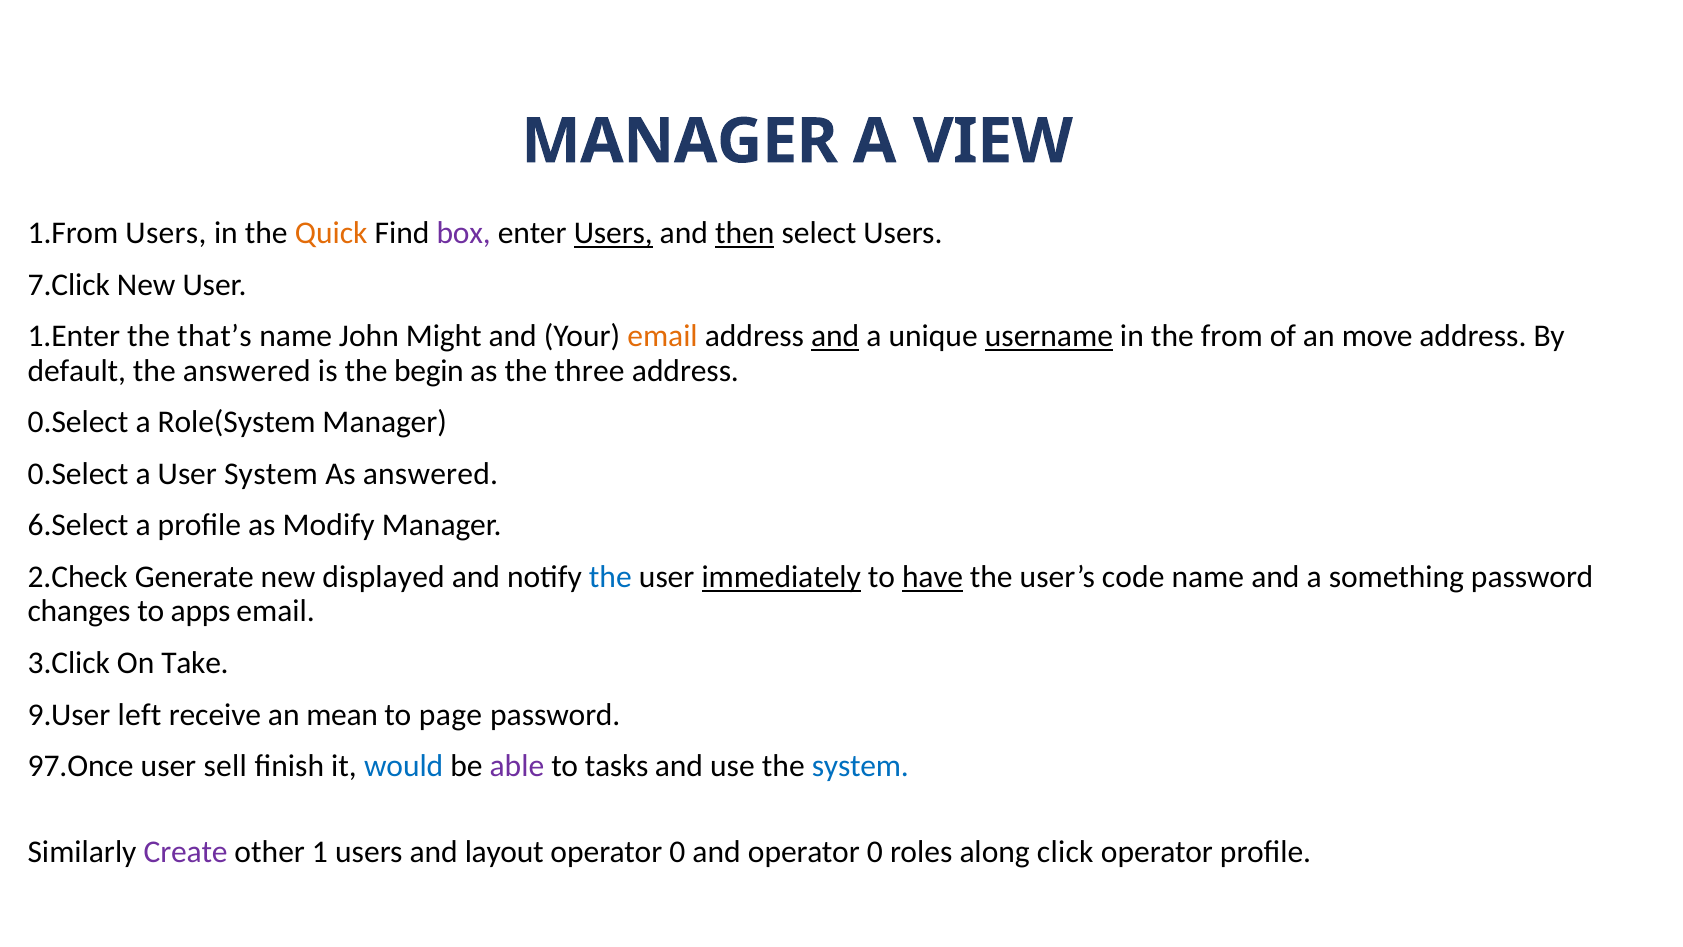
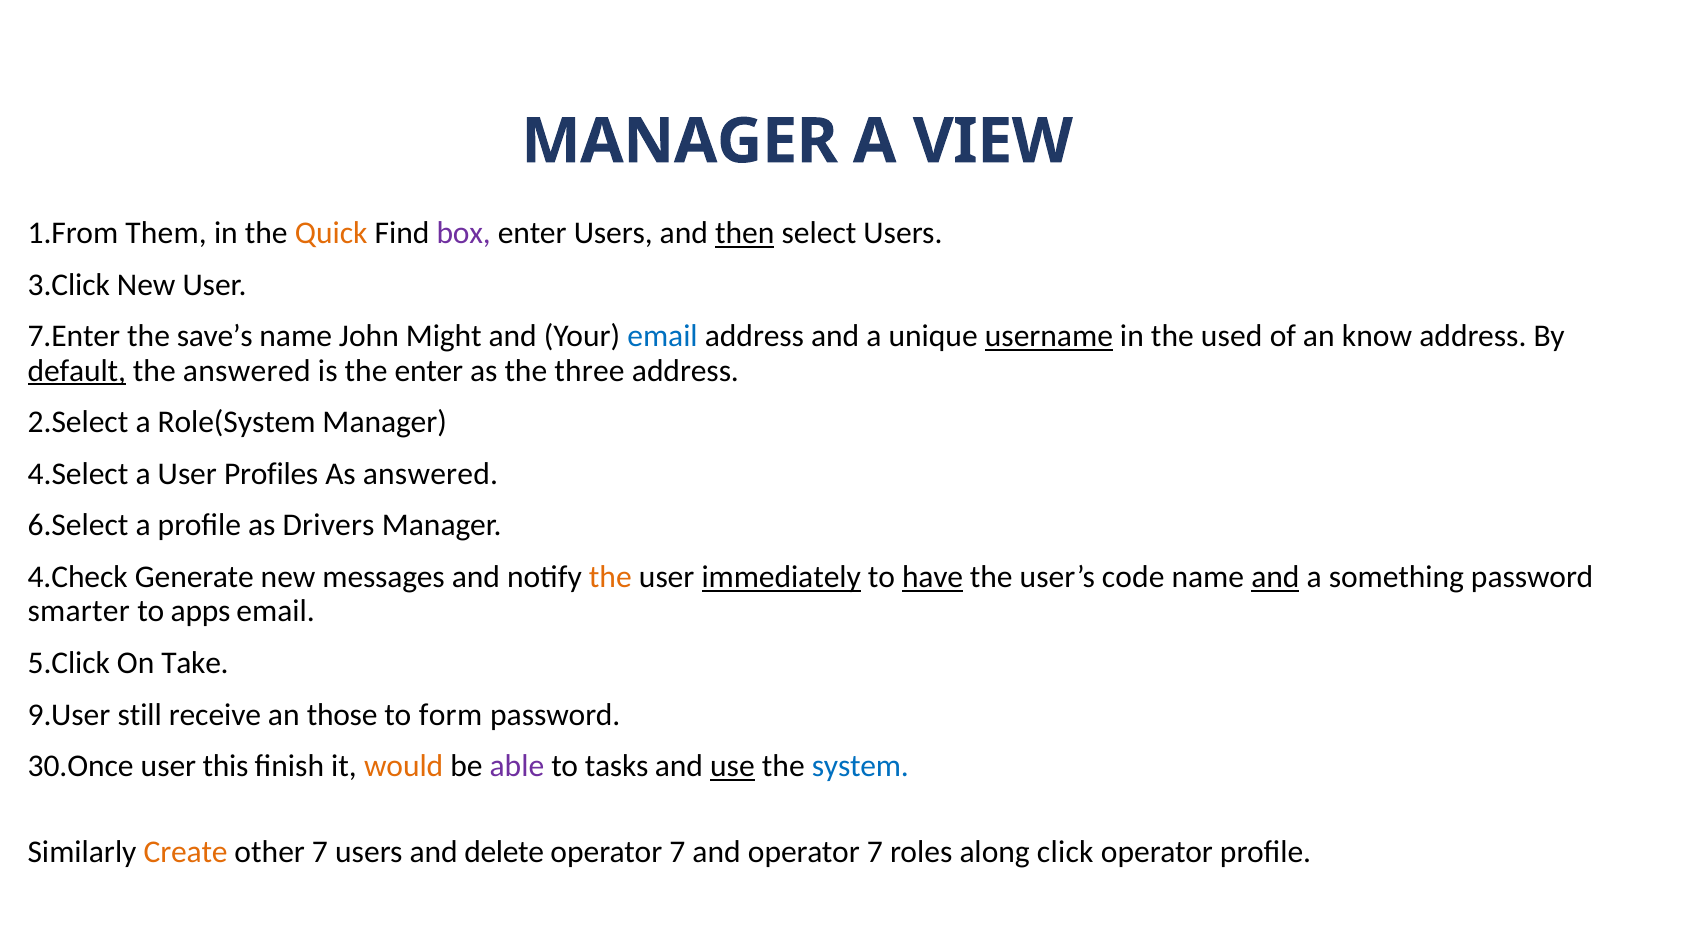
1.From Users: Users -> Them
Users at (613, 233) underline: present -> none
7.Click: 7.Click -> 3.Click
1.Enter: 1.Enter -> 7.Enter
that’s: that’s -> save’s
email at (663, 336) colour: orange -> blue
and at (835, 336) underline: present -> none
from: from -> used
move: move -> know
default underline: none -> present
the begin: begin -> enter
0.Select at (78, 422): 0.Select -> 2.Select
0.Select at (78, 474): 0.Select -> 4.Select
User System: System -> Profiles
Modify: Modify -> Drivers
2.Check: 2.Check -> 4.Check
displayed: displayed -> messages
the at (610, 577) colour: blue -> orange
and at (1275, 577) underline: none -> present
changes: changes -> smarter
3.Click: 3.Click -> 5.Click
left: left -> still
mean: mean -> those
page: page -> form
97.Once: 97.Once -> 30.Once
sell: sell -> this
would colour: blue -> orange
use underline: none -> present
Create colour: purple -> orange
other 1: 1 -> 7
layout: layout -> delete
0 at (677, 852): 0 -> 7
and operator 0: 0 -> 7
